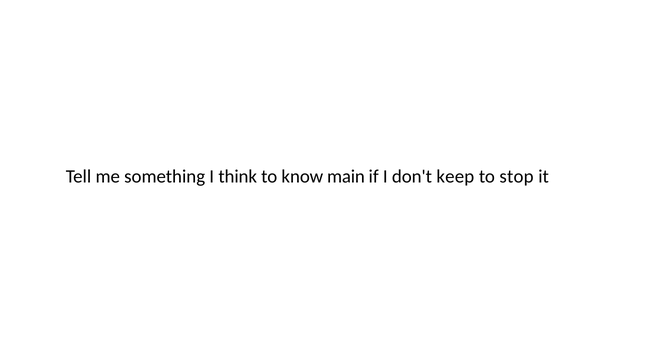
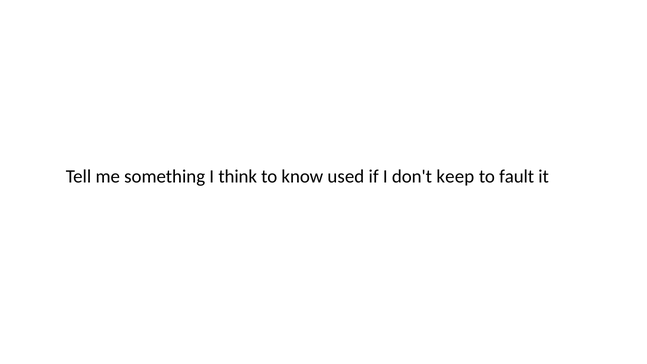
main: main -> used
stop: stop -> fault
